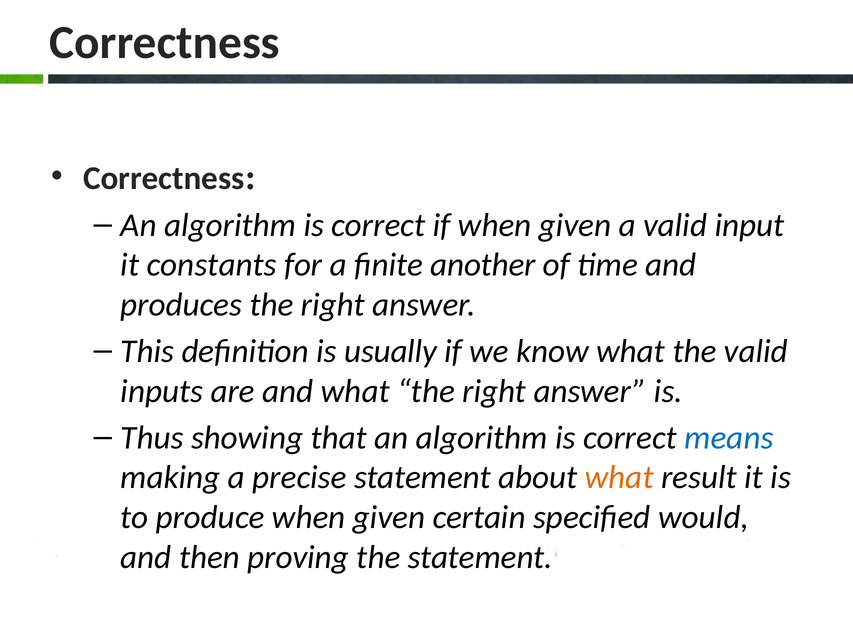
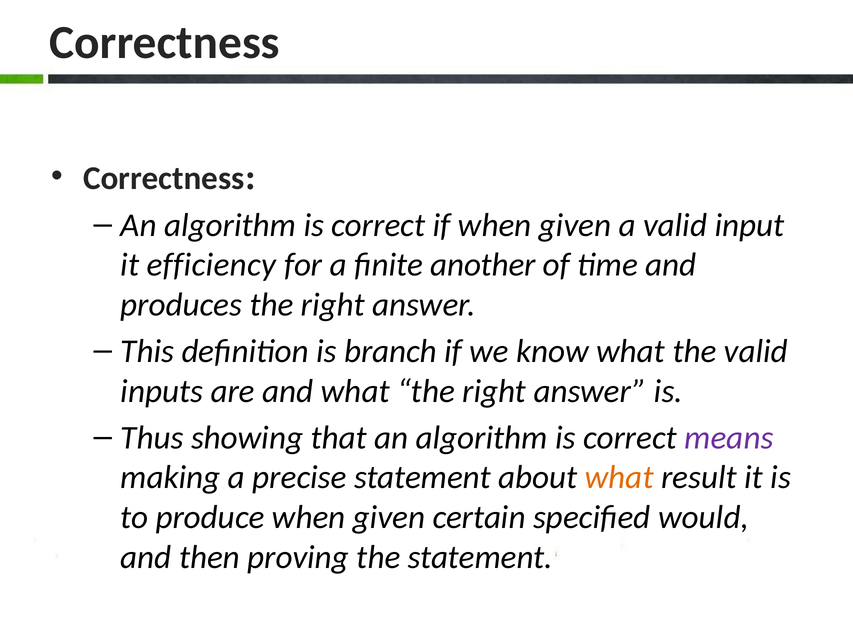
constants: constants -> efficiency
usually: usually -> branch
means colour: blue -> purple
